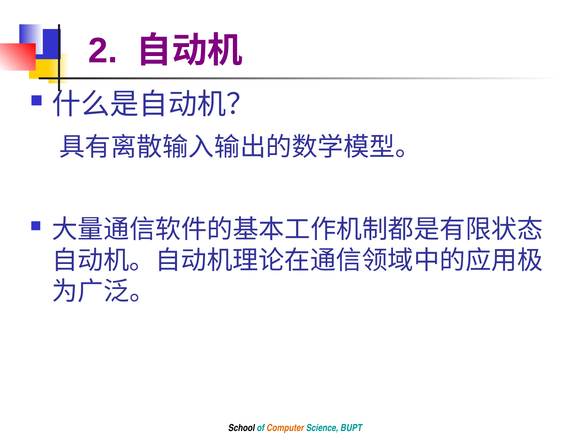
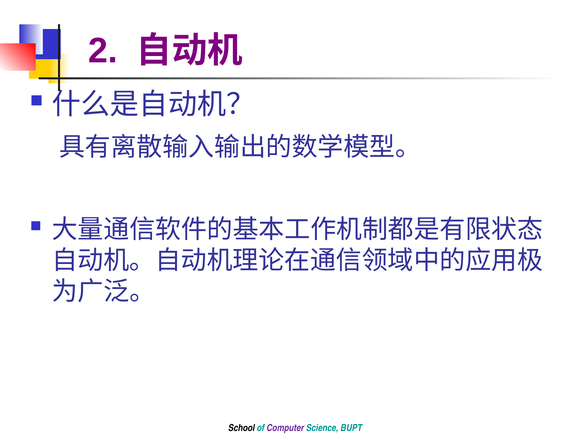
Computer colour: orange -> purple
